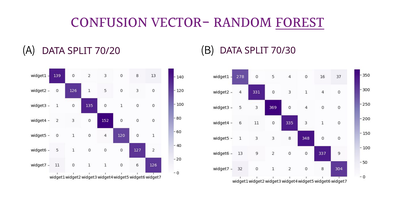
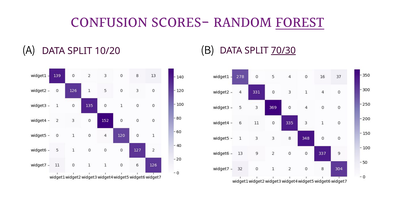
VECTOR-: VECTOR- -> SCORES-
70/20: 70/20 -> 10/20
70/30 underline: none -> present
